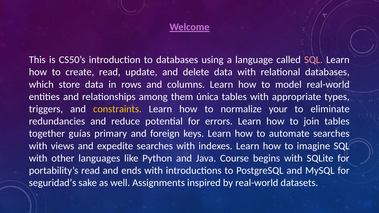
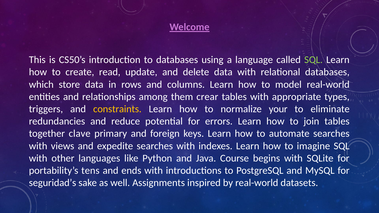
SQL at (313, 60) colour: pink -> light green
única: única -> crear
guías: guías -> clave
portability’s read: read -> tens
